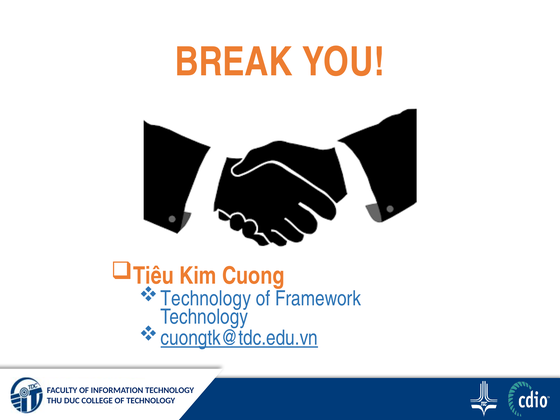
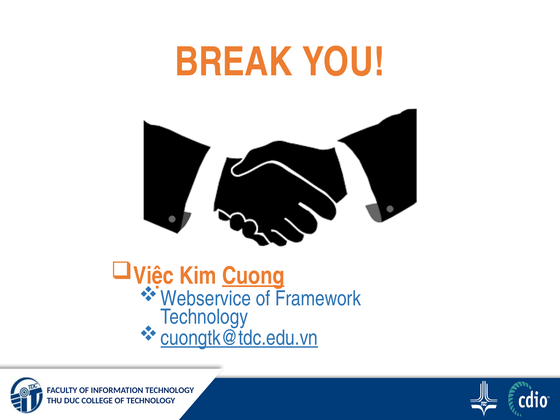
Tiêu: Tiêu -> Việc
Cuong underline: none -> present
Technology at (206, 299): Technology -> Webservice
